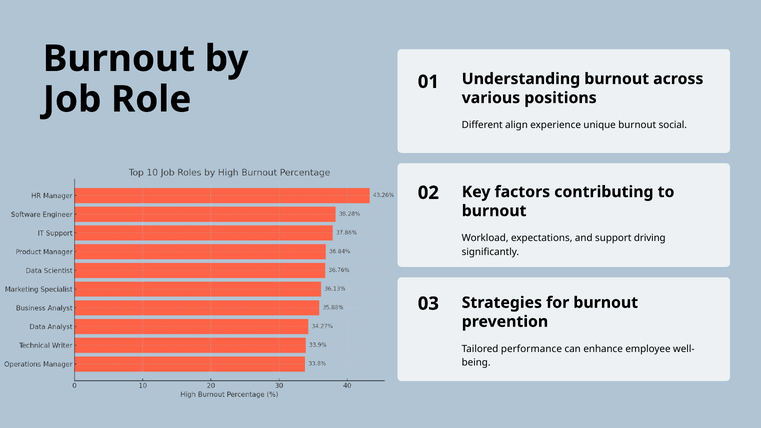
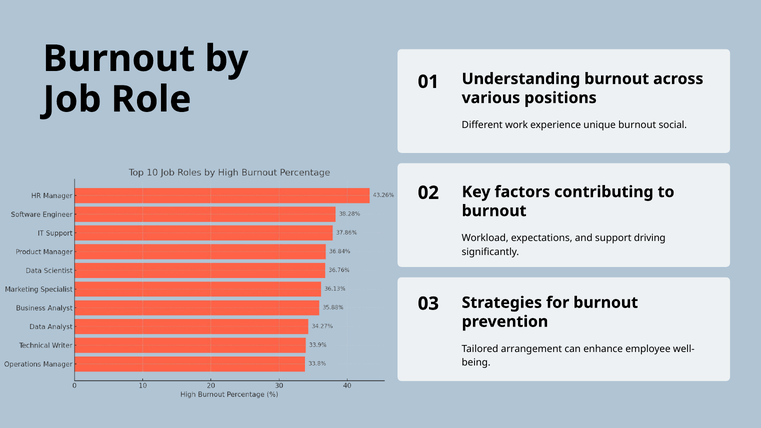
align: align -> work
performance: performance -> arrangement
